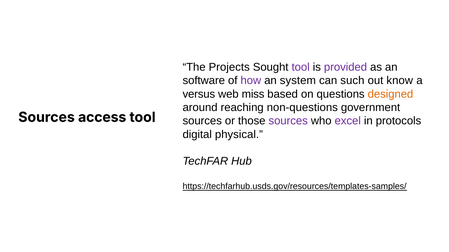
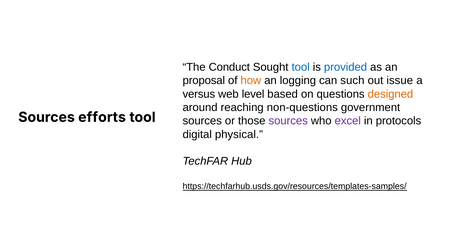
Projects: Projects -> Conduct
tool at (301, 67) colour: purple -> blue
provided colour: purple -> blue
software: software -> proposal
how colour: purple -> orange
system: system -> logging
know: know -> issue
miss: miss -> level
access: access -> efforts
